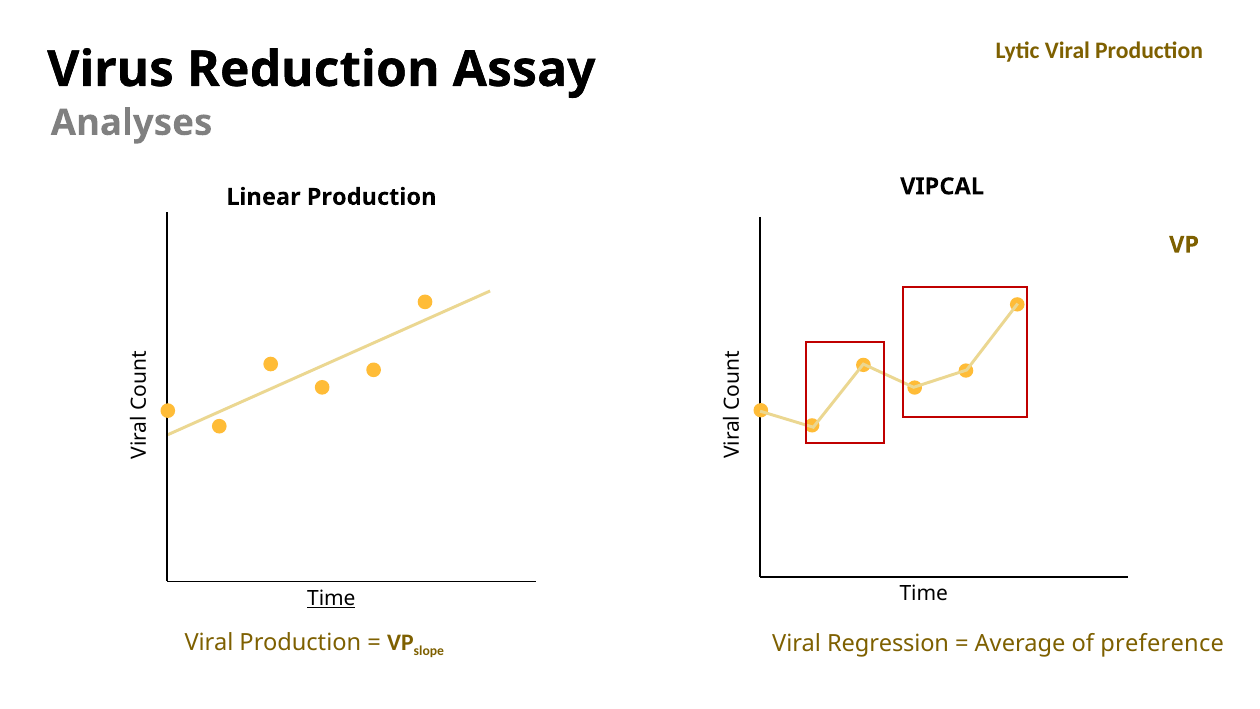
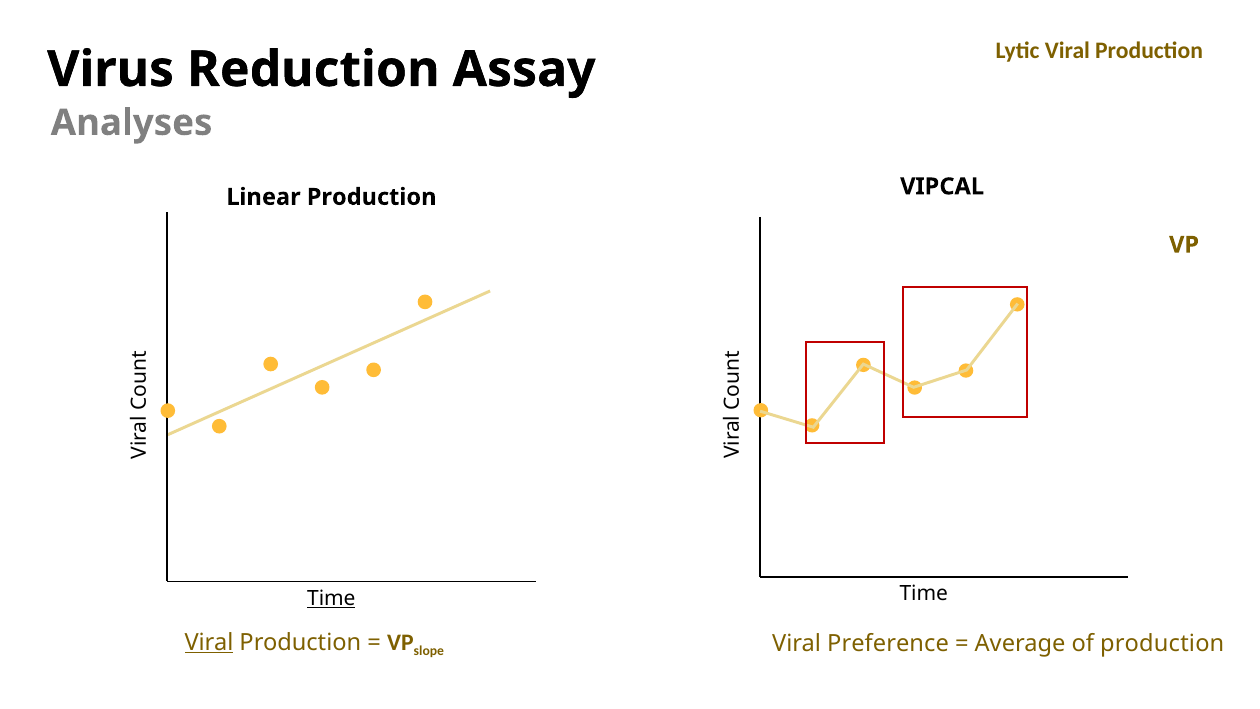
Viral at (209, 642) underline: none -> present
Regression: Regression -> Preference
of preference: preference -> production
